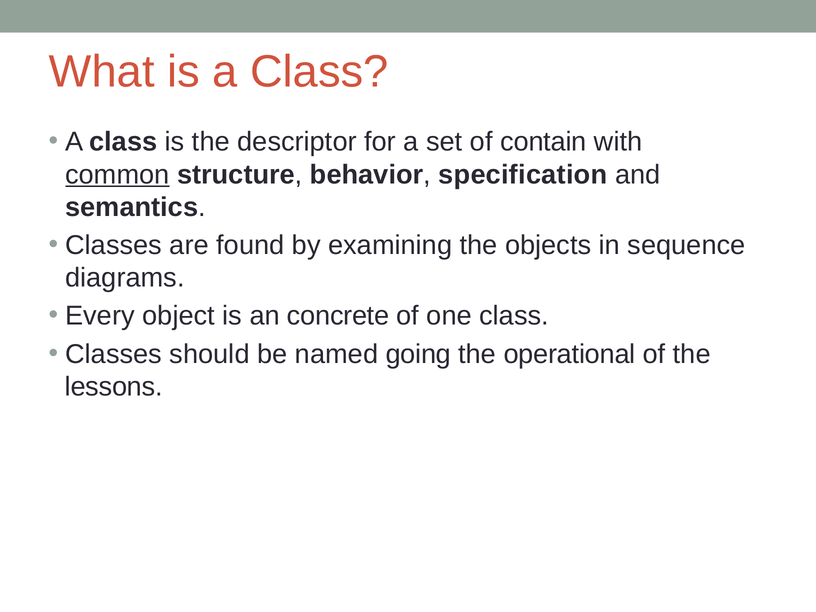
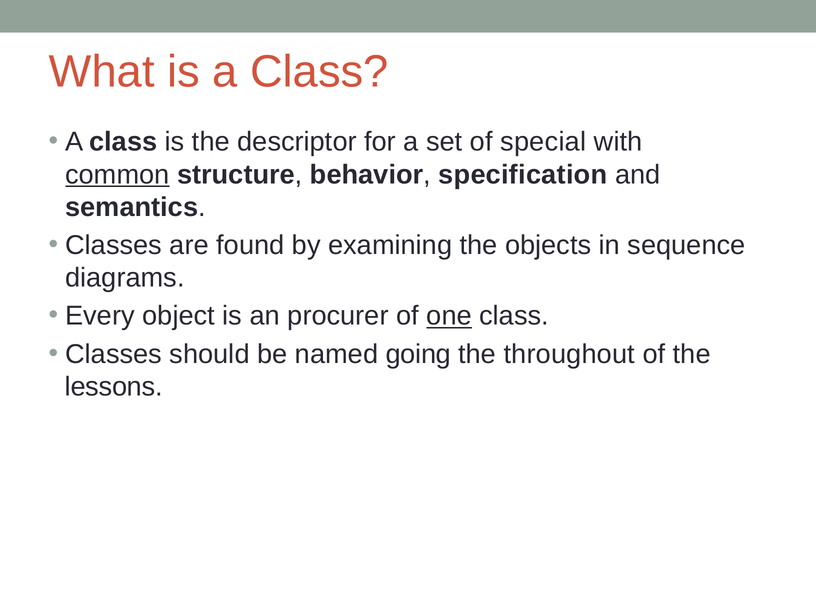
contain: contain -> special
concrete: concrete -> procurer
one underline: none -> present
operational: operational -> throughout
